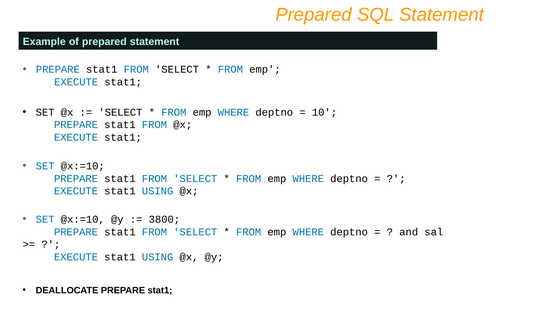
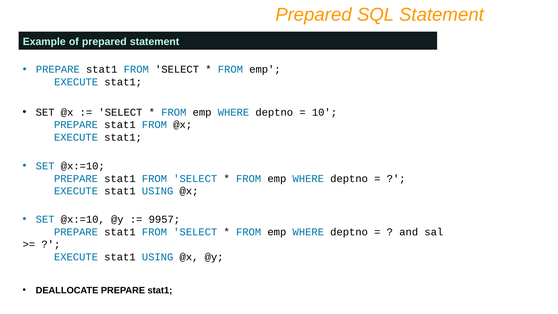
3800: 3800 -> 9957
